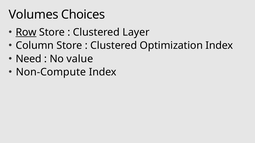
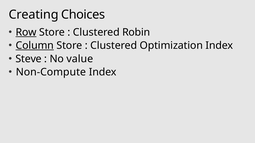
Volumes: Volumes -> Creating
Layer: Layer -> Robin
Column underline: none -> present
Need: Need -> Steve
